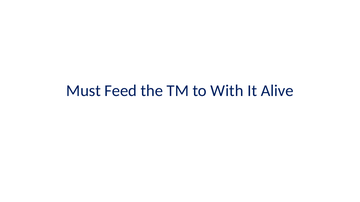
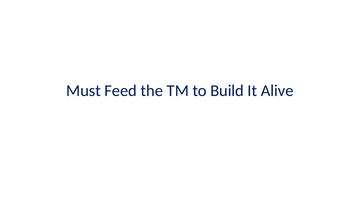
With: With -> Build
